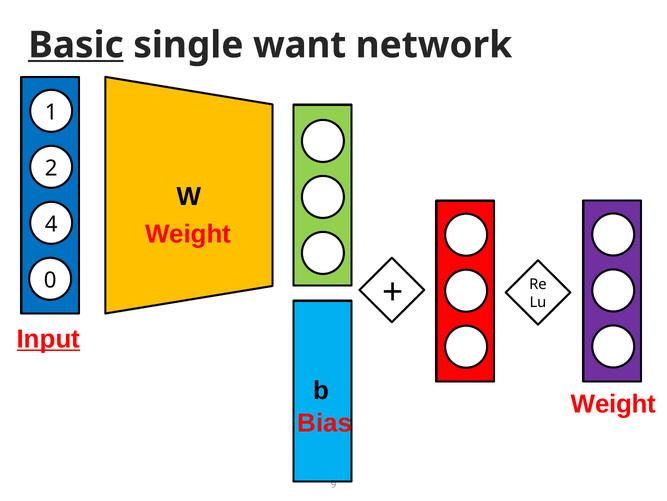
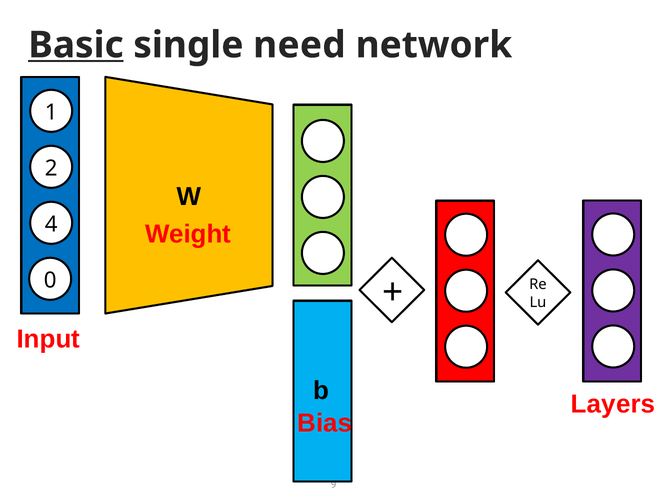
want: want -> need
Input underline: present -> none
Weight at (613, 404): Weight -> Layers
